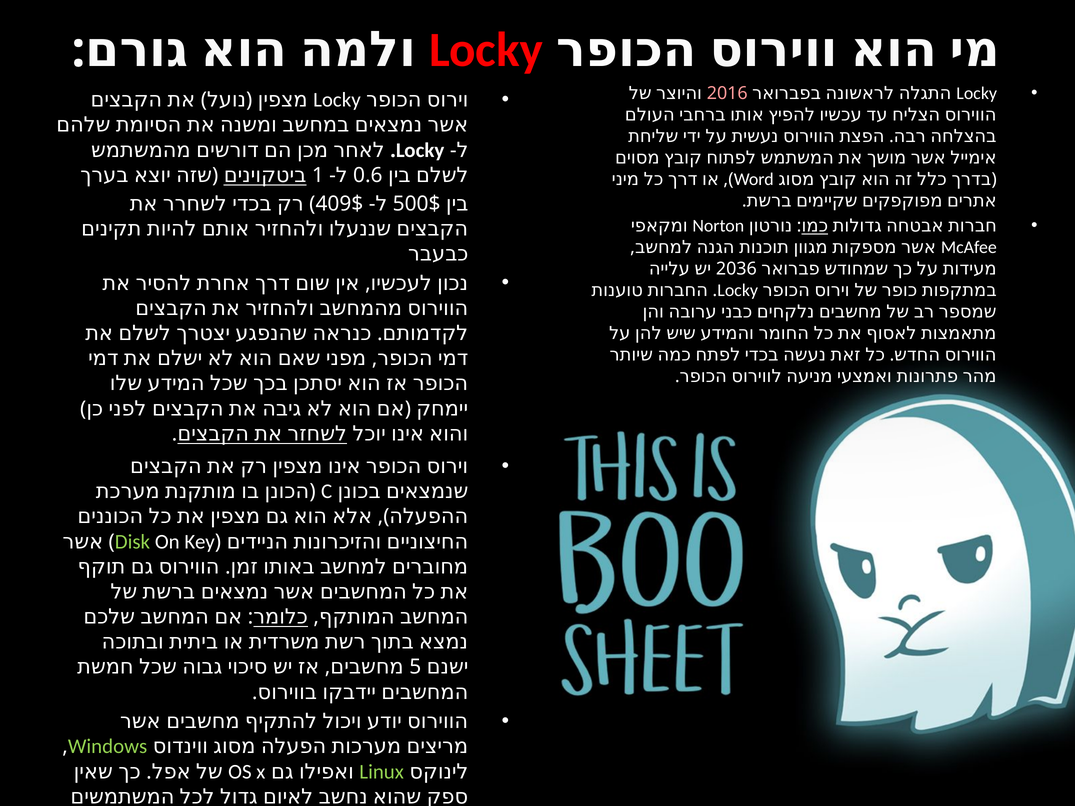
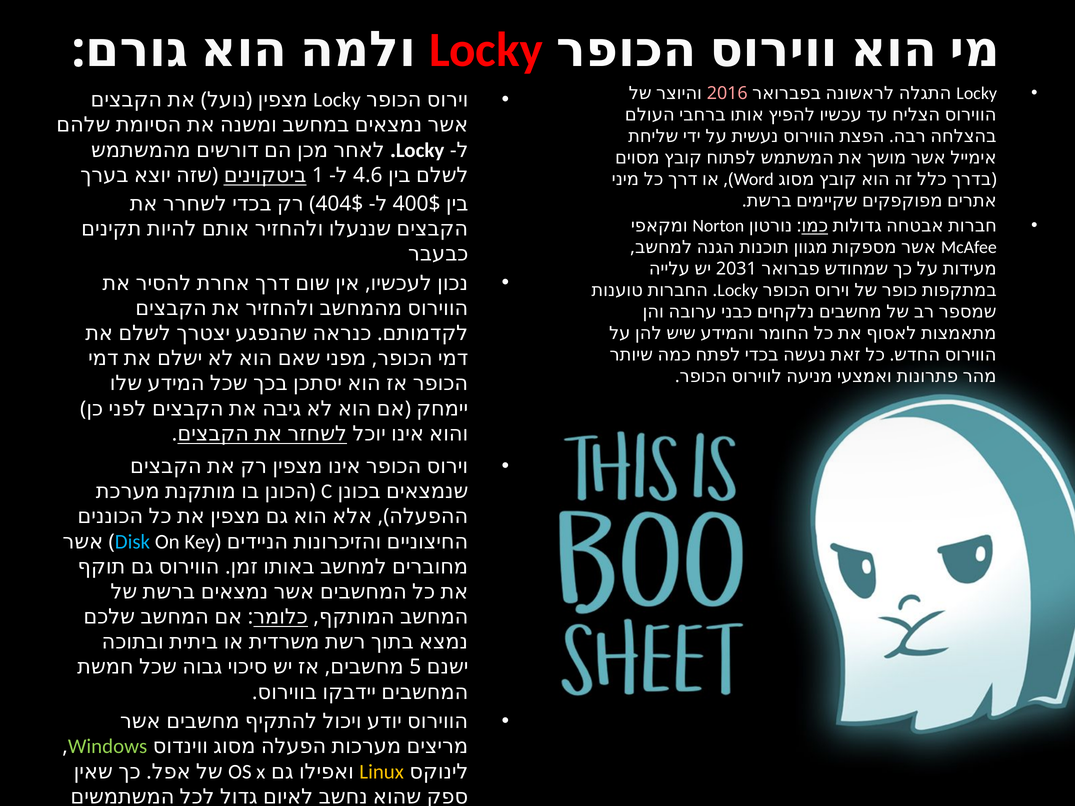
0.6: 0.6 -> 4.6
409$: 409$ -> 404$
500$: 500$ -> 400$
2036: 2036 -> 2031
Disk colour: light green -> light blue
Linux colour: light green -> yellow
